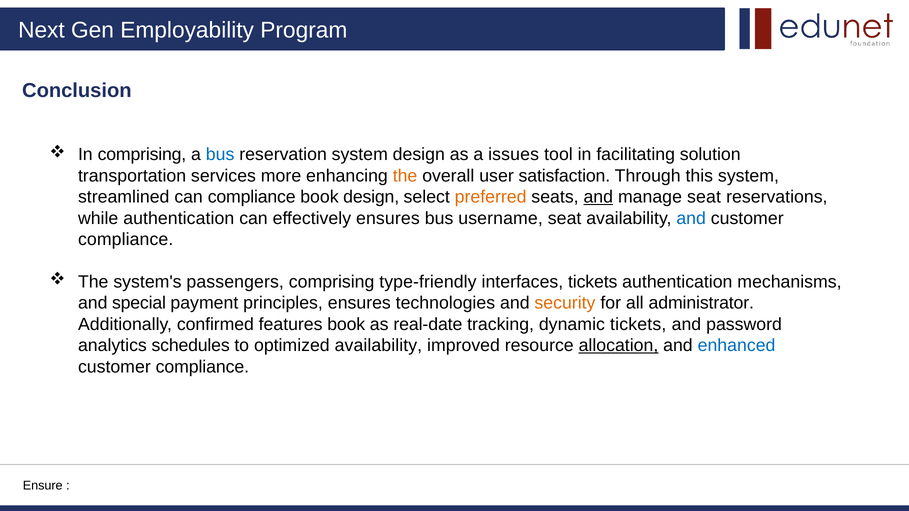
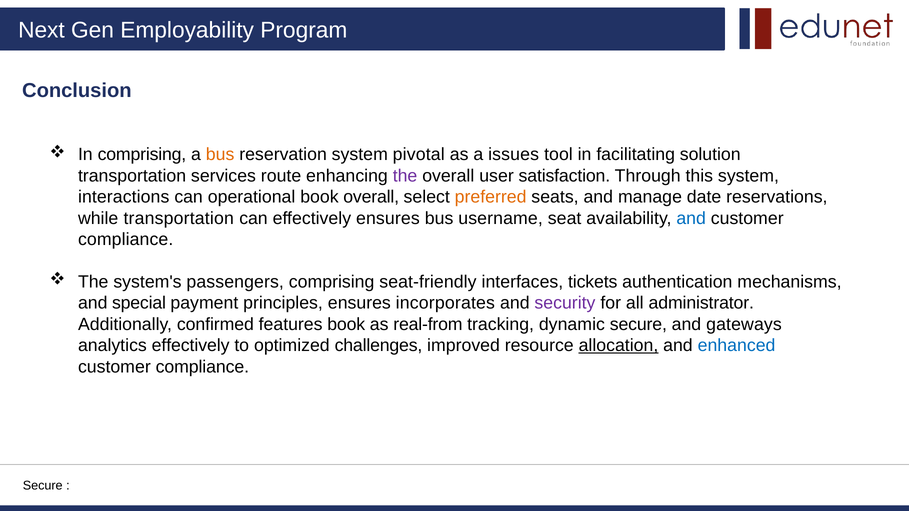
bus at (220, 155) colour: blue -> orange
system design: design -> pivotal
more: more -> route
the at (405, 176) colour: orange -> purple
streamlined: streamlined -> interactions
can compliance: compliance -> operational
book design: design -> overall
and at (598, 197) underline: present -> none
manage seat: seat -> date
while authentication: authentication -> transportation
type-friendly: type-friendly -> seat-friendly
technologies: technologies -> incorporates
security colour: orange -> purple
real-date: real-date -> real-from
dynamic tickets: tickets -> secure
password: password -> gateways
analytics schedules: schedules -> effectively
optimized availability: availability -> challenges
Ensure at (43, 486): Ensure -> Secure
